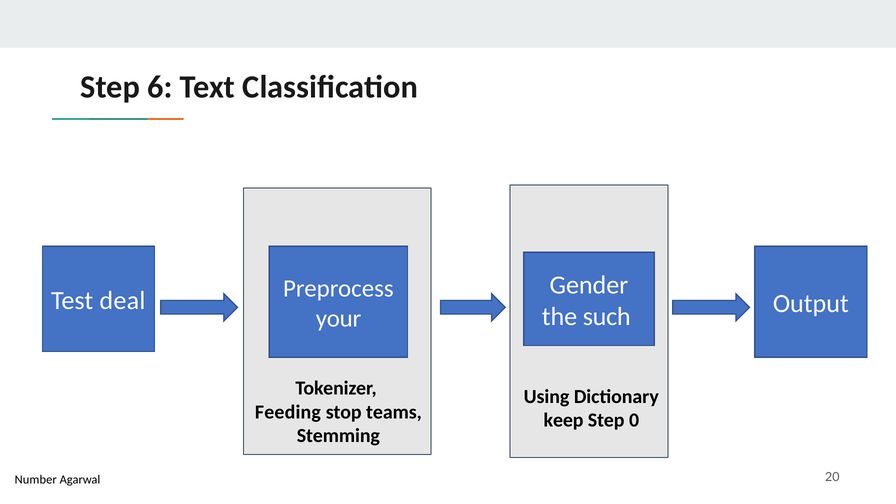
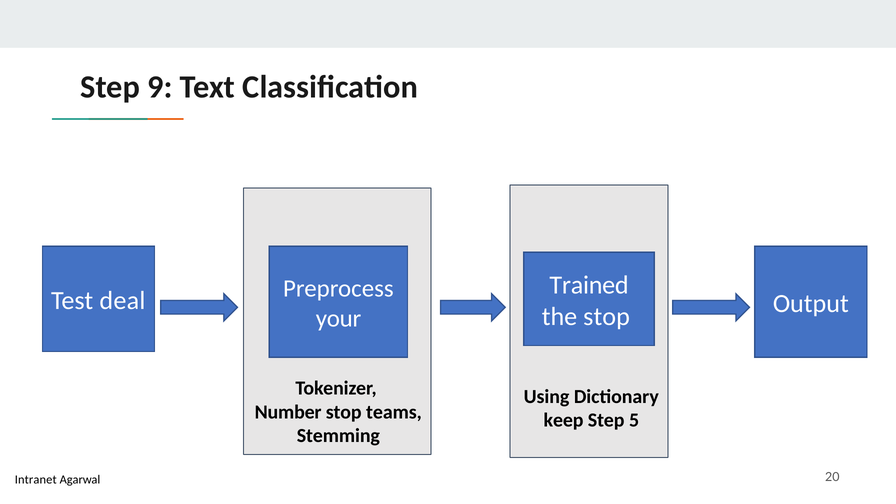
6: 6 -> 9
Gender: Gender -> Trained
the such: such -> stop
Feeding: Feeding -> Number
0: 0 -> 5
Number: Number -> Intranet
